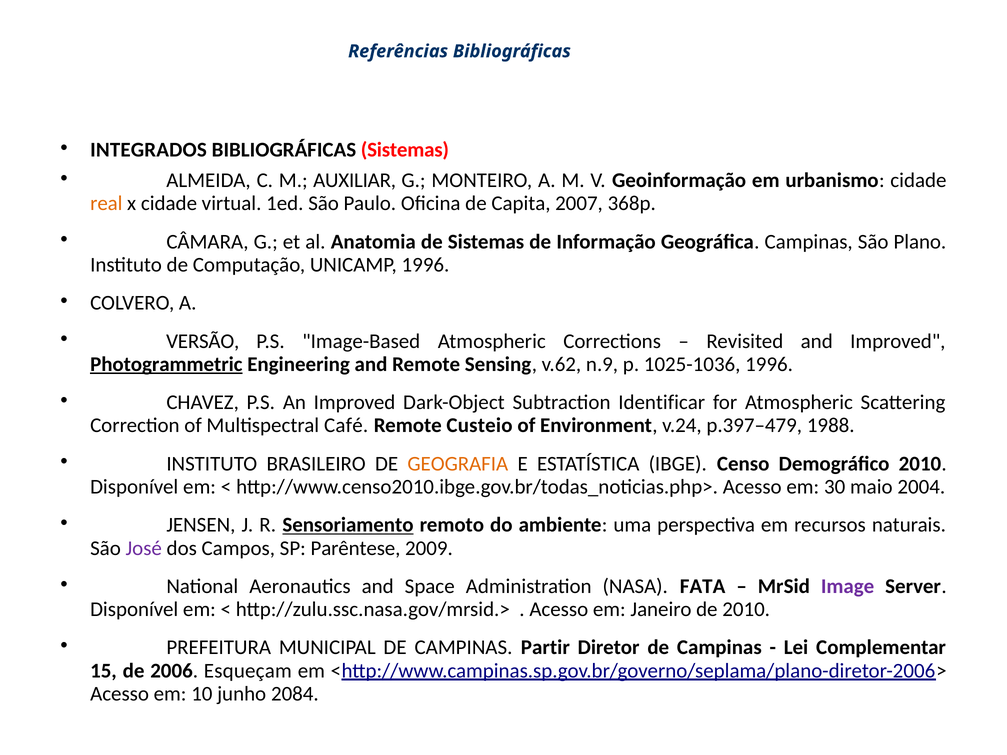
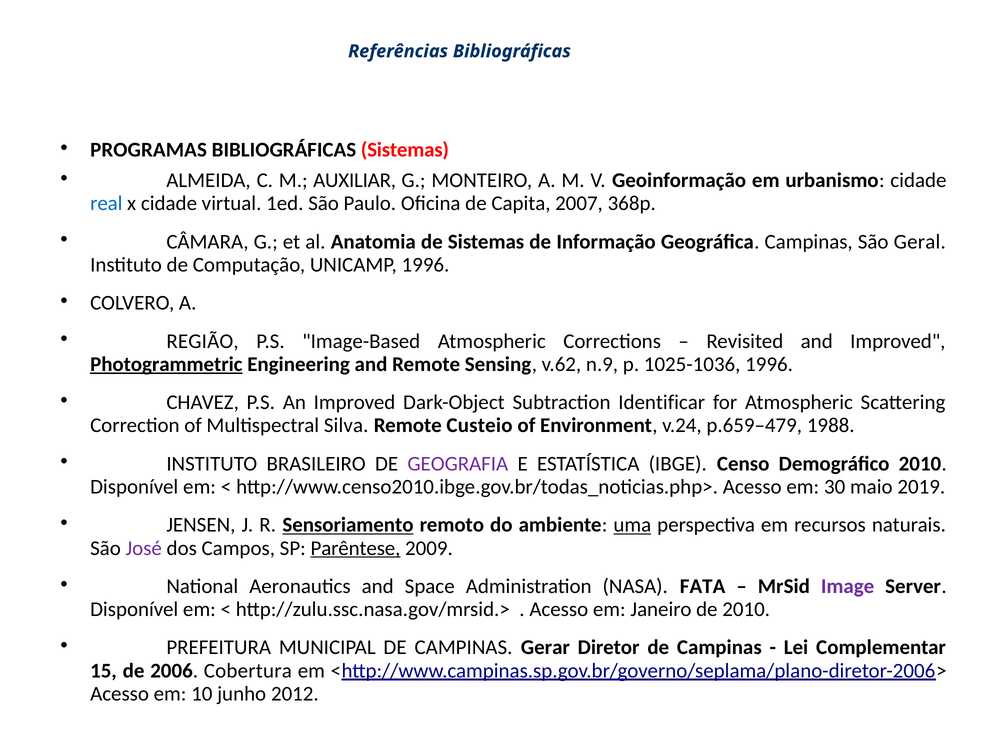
INTEGRADOS: INTEGRADOS -> PROGRAMAS
real colour: orange -> blue
Plano: Plano -> Geral
VERSÃO: VERSÃO -> REGIÃO
Café: Café -> Silva
p.397–479: p.397–479 -> p.659–479
GEOGRAFIA colour: orange -> purple
2004: 2004 -> 2019
uma underline: none -> present
Parêntese underline: none -> present
Partir: Partir -> Gerar
Esqueçam: Esqueçam -> Cobertura
2084: 2084 -> 2012
